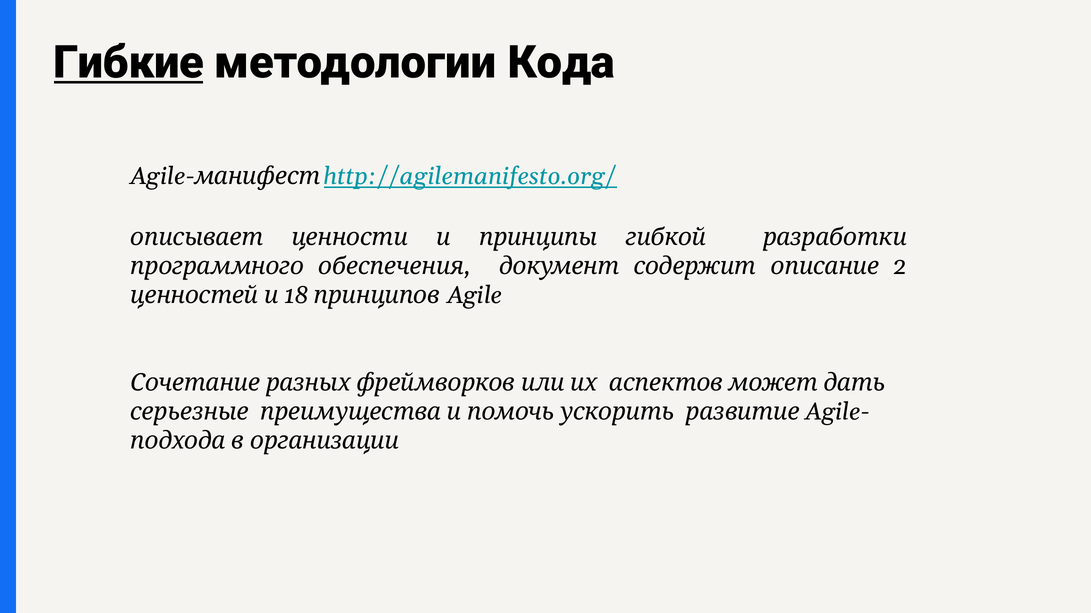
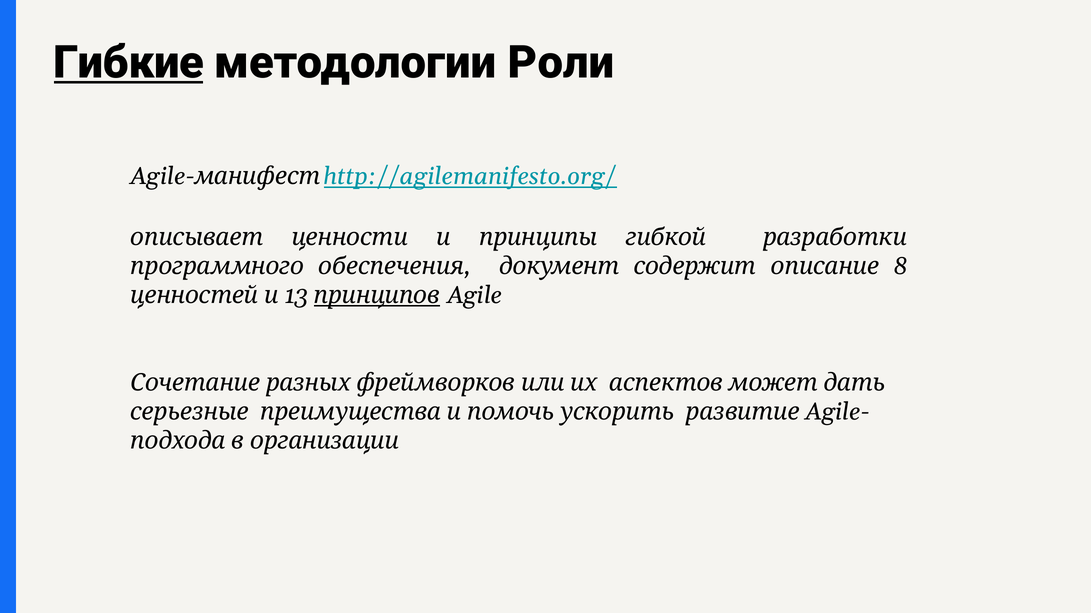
Кода: Кода -> Роли
2: 2 -> 8
18: 18 -> 13
принципов underline: none -> present
